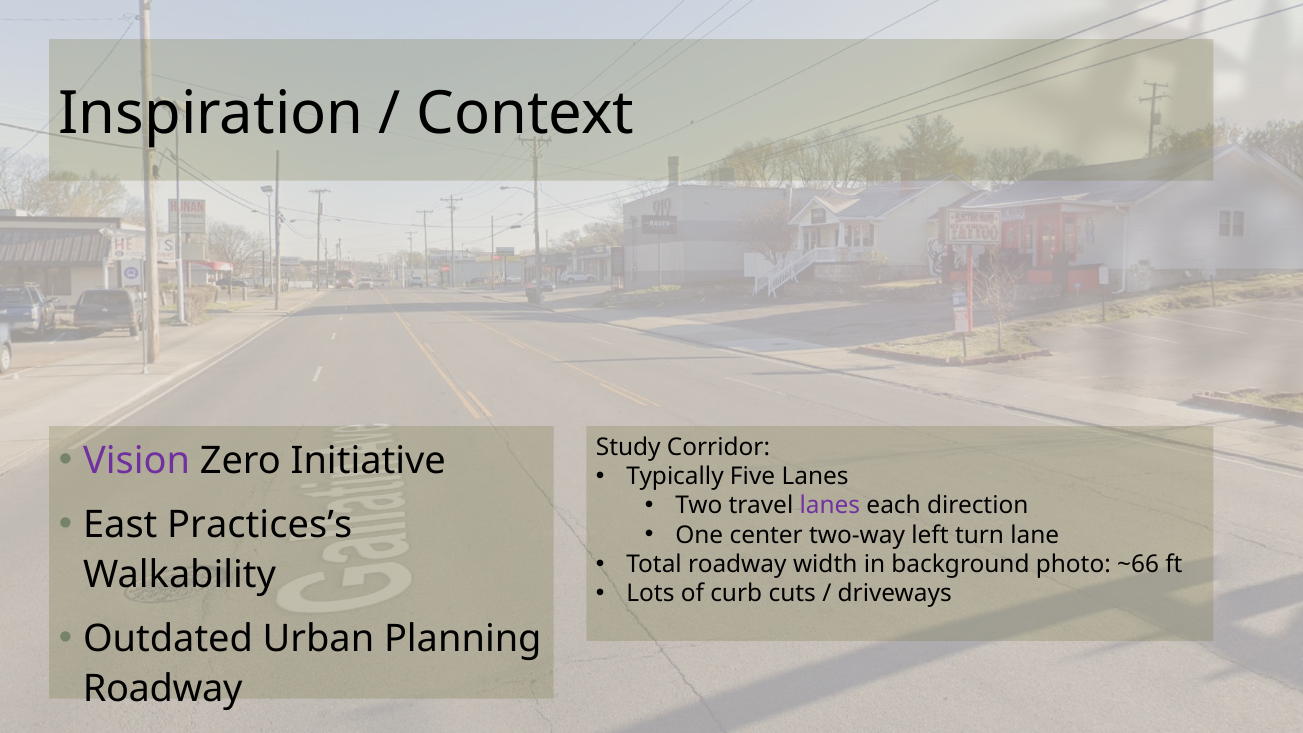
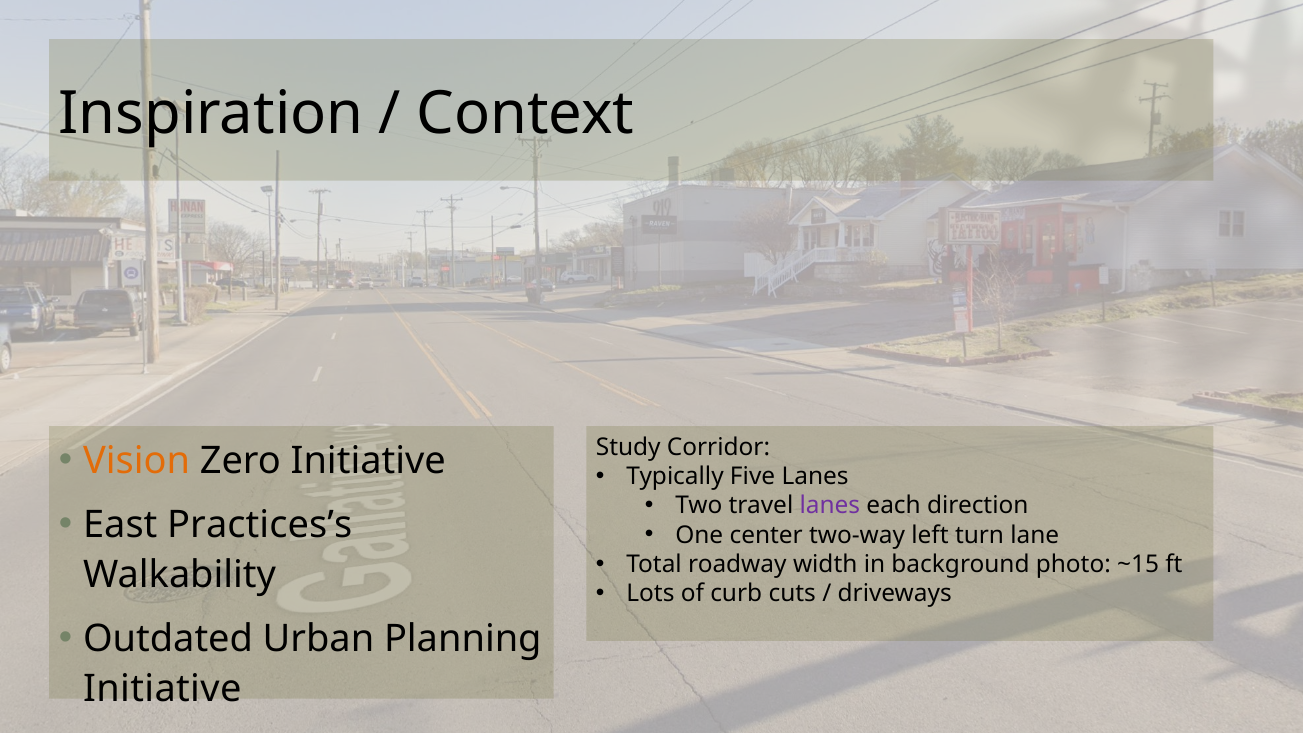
Vision colour: purple -> orange
~66: ~66 -> ~15
Roadway at (163, 689): Roadway -> Initiative
